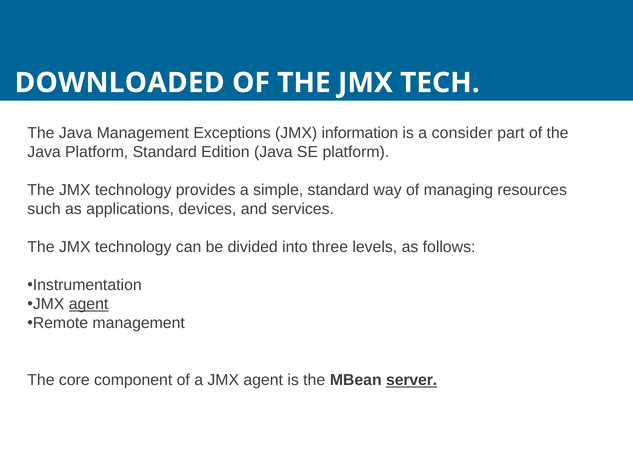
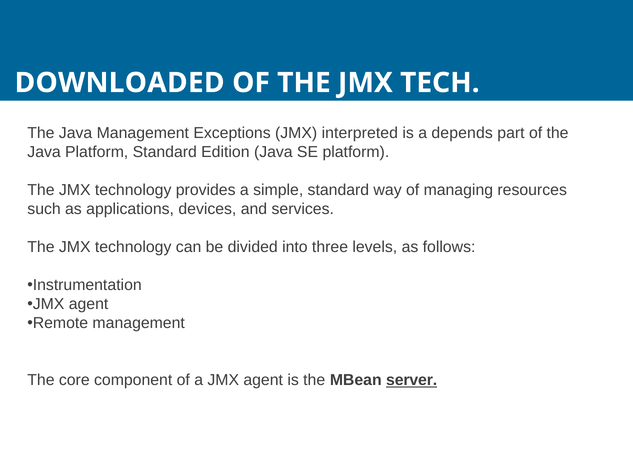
information: information -> interpreted
consider: consider -> depends
agent at (89, 304) underline: present -> none
